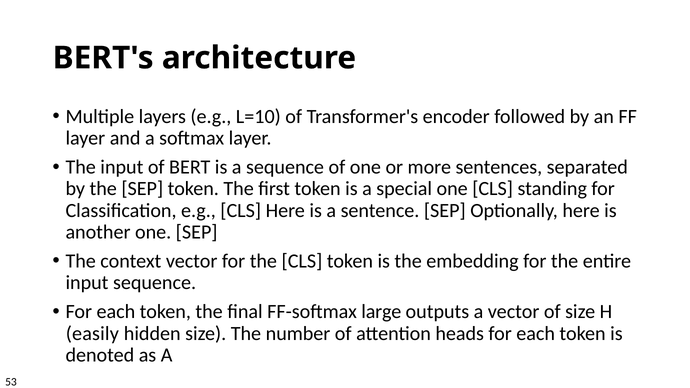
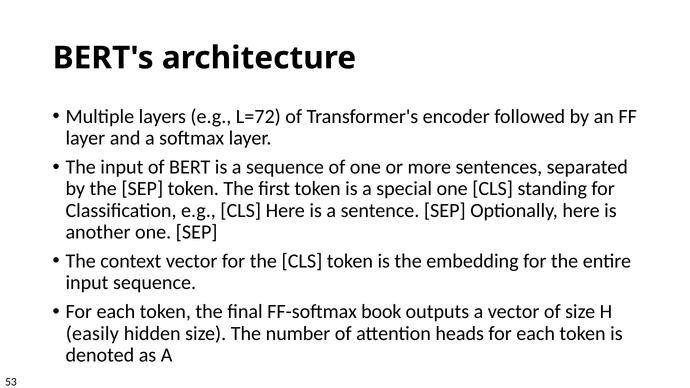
L=10: L=10 -> L=72
large: large -> book
